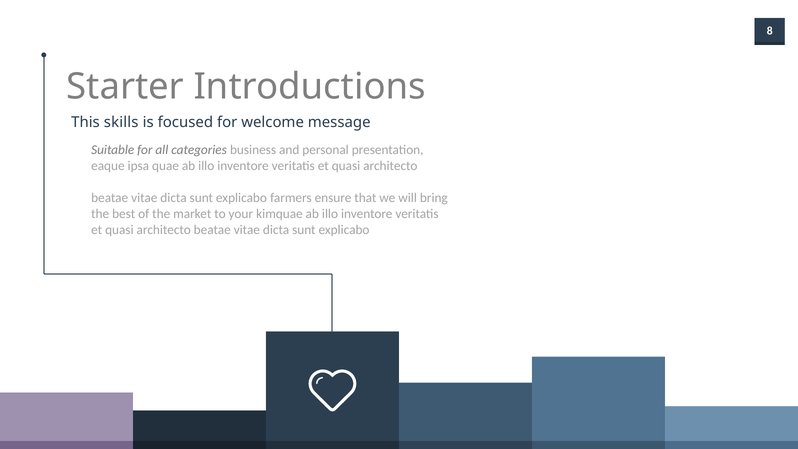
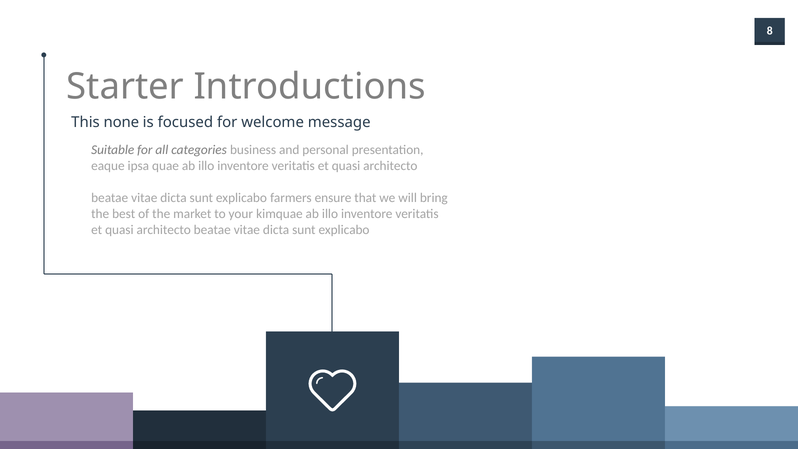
skills: skills -> none
